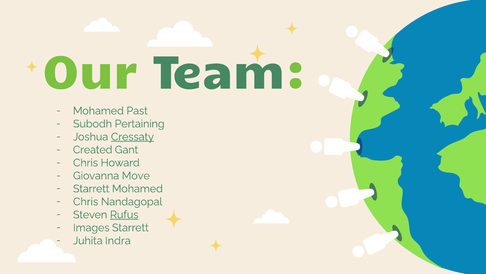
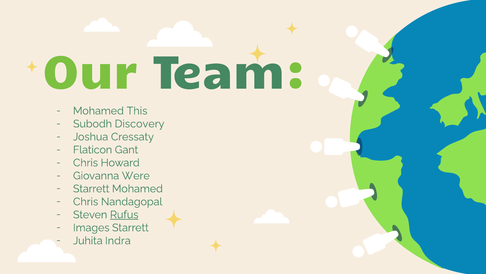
Past: Past -> This
Pertaining: Pertaining -> Discovery
Cressaty underline: present -> none
Created: Created -> Flaticon
Move: Move -> Were
